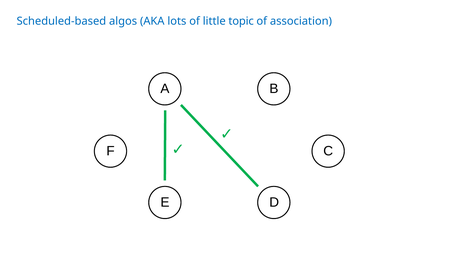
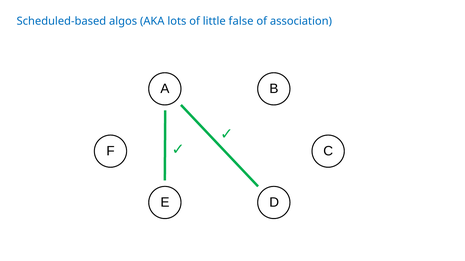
topic: topic -> false
